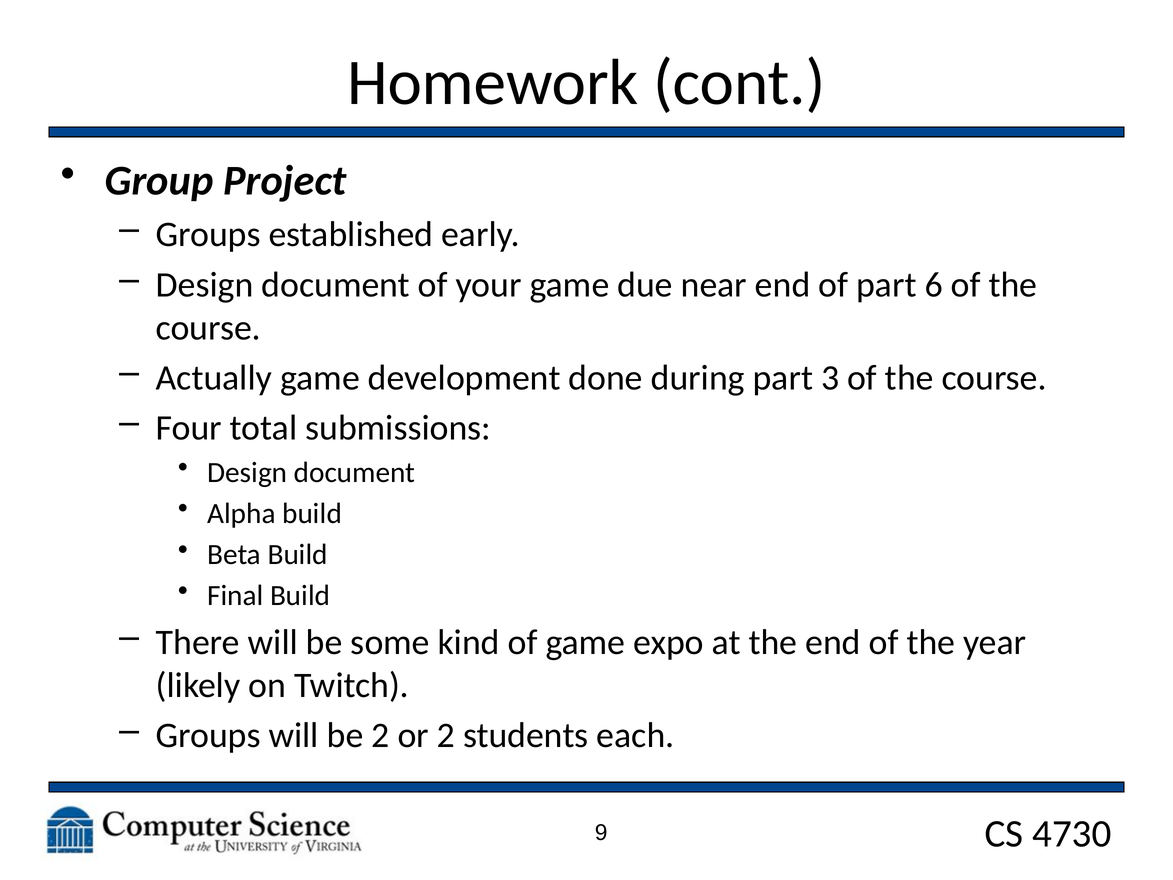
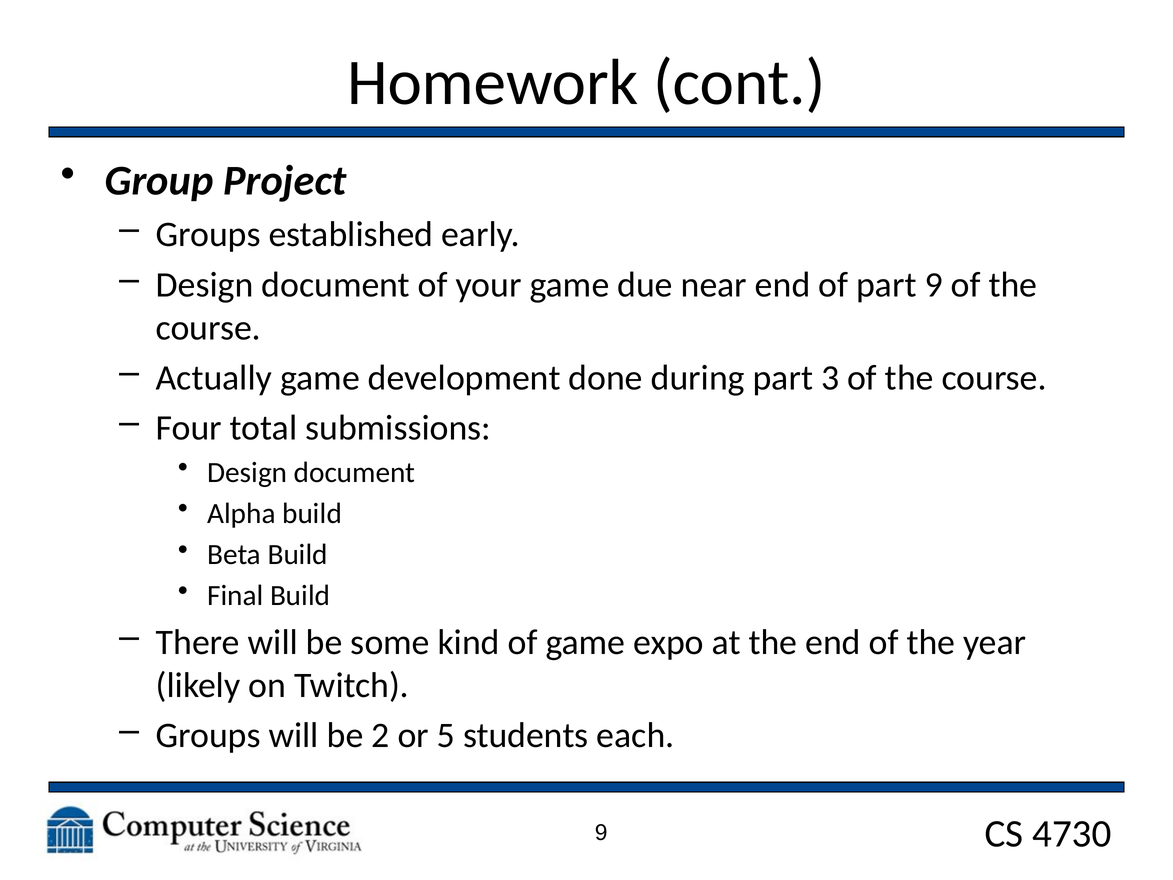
part 6: 6 -> 9
or 2: 2 -> 5
